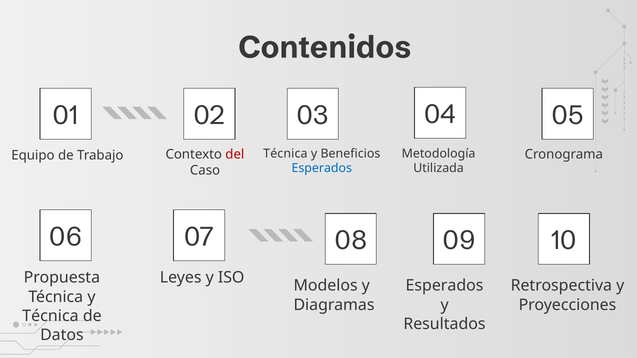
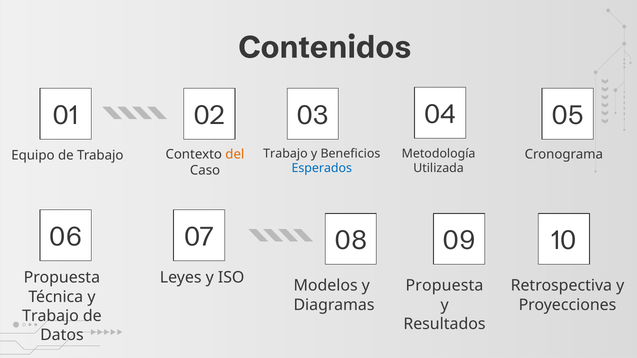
Técnica at (285, 154): Técnica -> Trabajo
del colour: red -> orange
Esperados at (445, 286): Esperados -> Propuesta
Técnica at (50, 316): Técnica -> Trabajo
